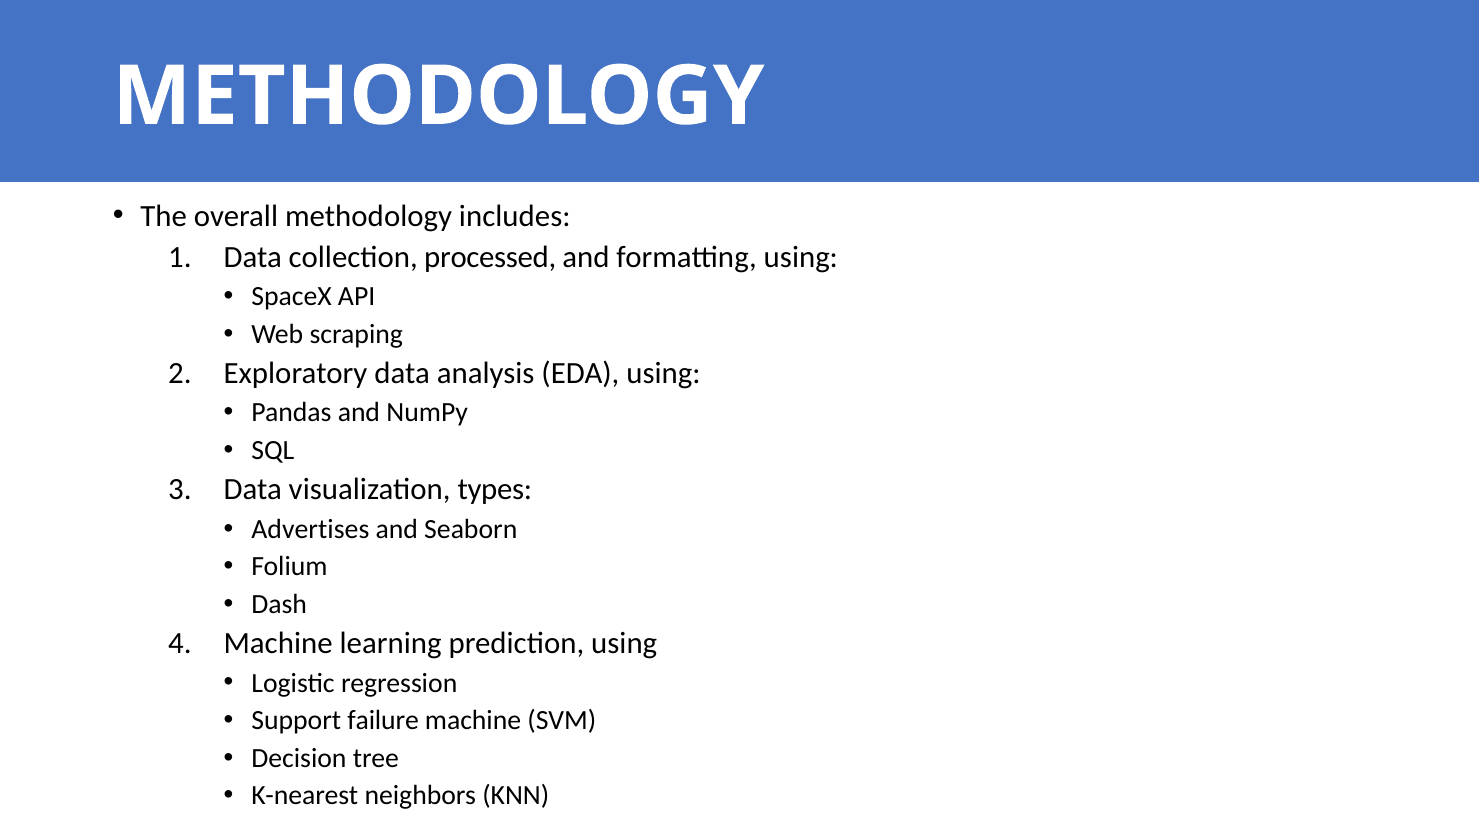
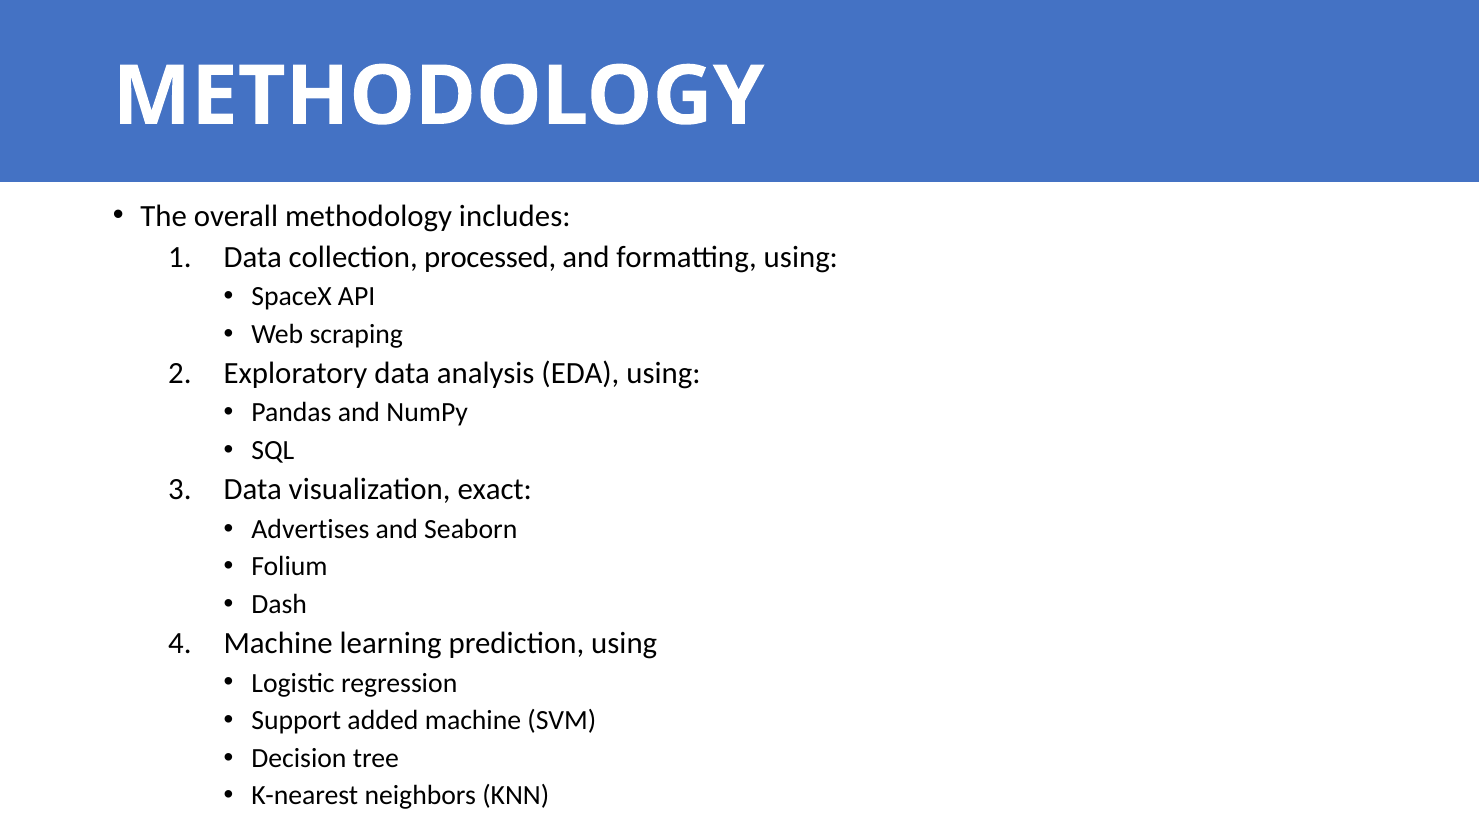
types: types -> exact
failure: failure -> added
